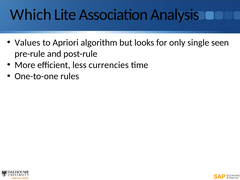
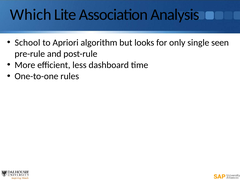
Values: Values -> School
currencies: currencies -> dashboard
